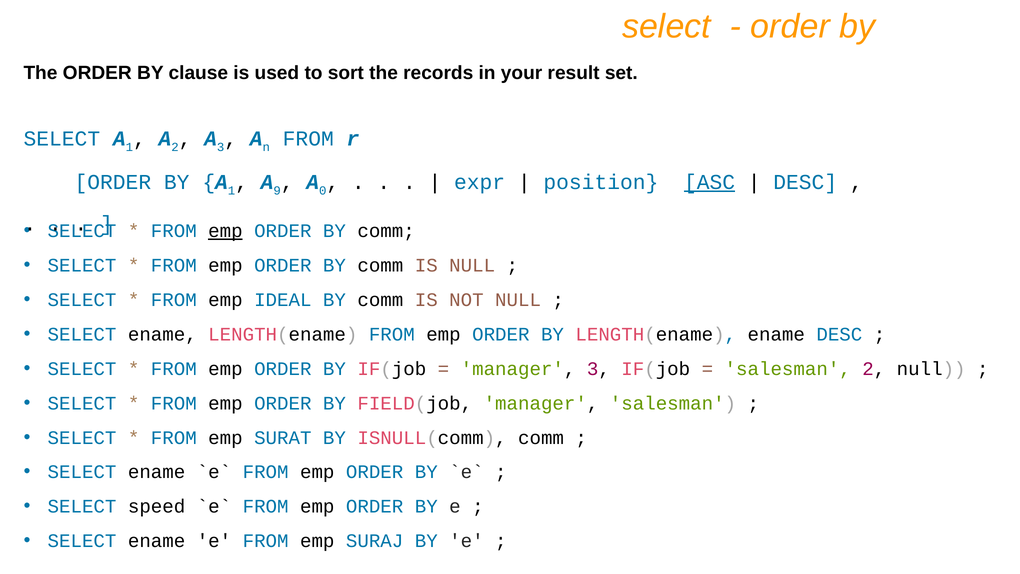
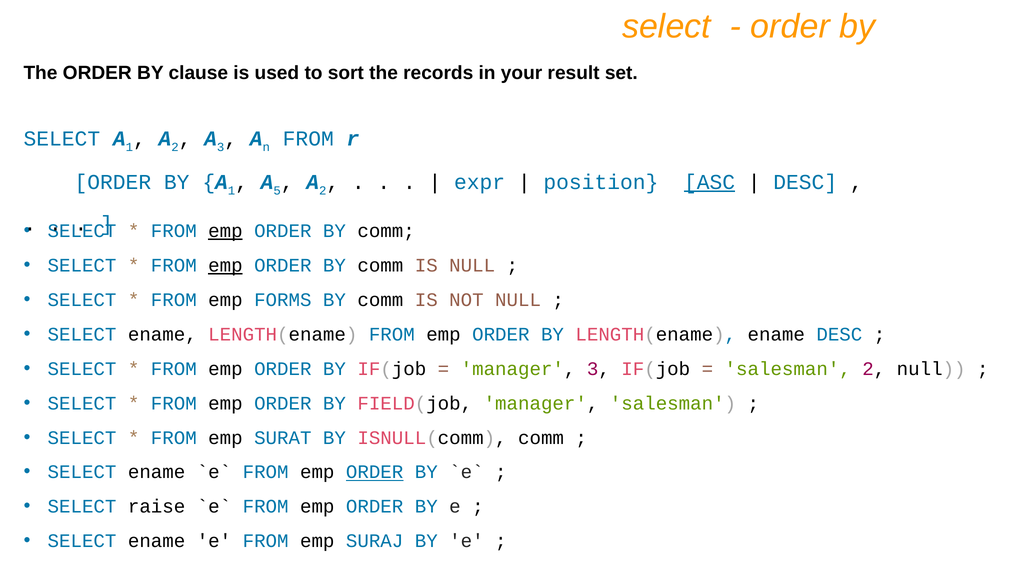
9: 9 -> 5
0 at (323, 190): 0 -> 2
emp at (225, 265) underline: none -> present
IDEAL: IDEAL -> FORMS
ORDER at (375, 472) underline: none -> present
speed: speed -> raise
